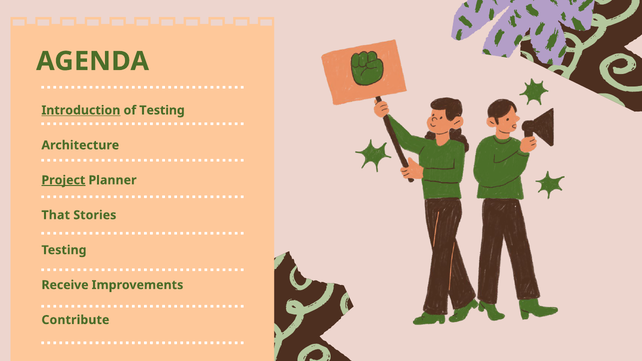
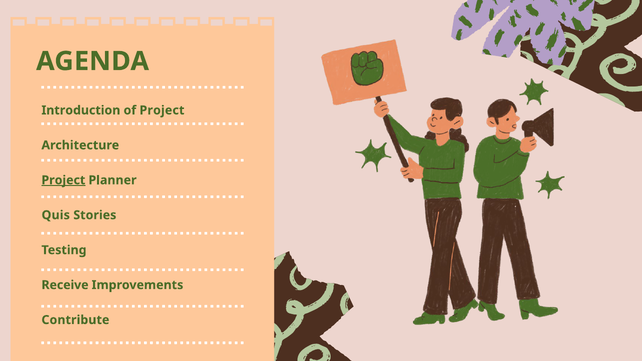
Introduction underline: present -> none
of Testing: Testing -> Project
That: That -> Quis
